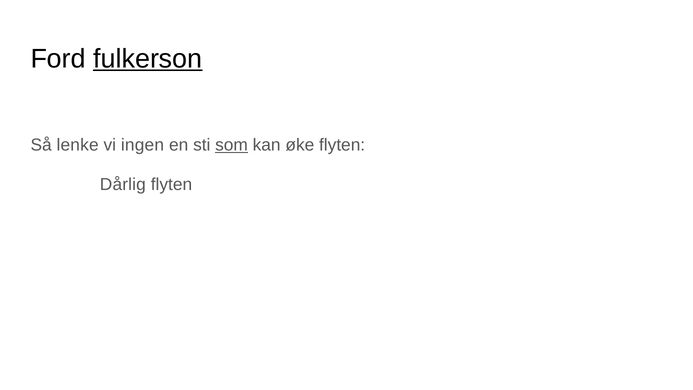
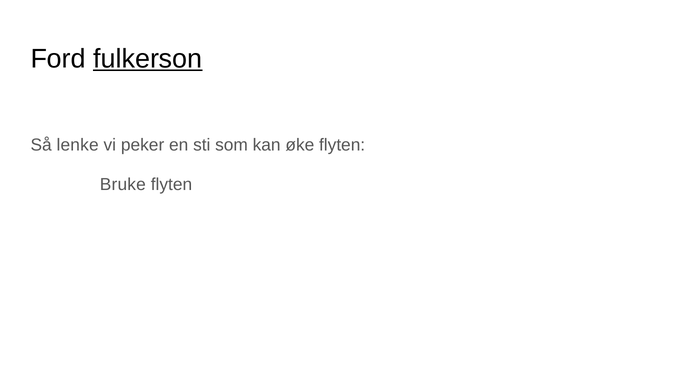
ingen: ingen -> peker
som underline: present -> none
Dårlig: Dårlig -> Bruke
